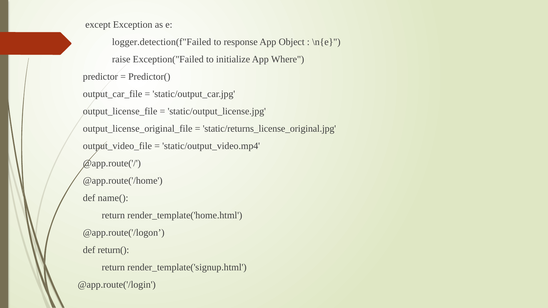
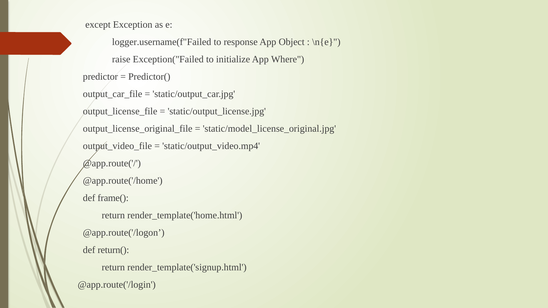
logger.detection(f"Failed: logger.detection(f"Failed -> logger.username(f"Failed
static/returns_license_original.jpg: static/returns_license_original.jpg -> static/model_license_original.jpg
name(: name( -> frame(
